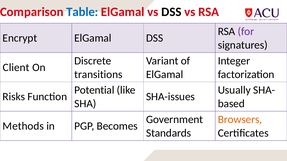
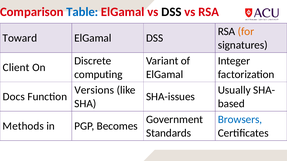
for colour: purple -> orange
Encrypt: Encrypt -> Toward
transitions: transitions -> computing
Potential: Potential -> Versions
Risks: Risks -> Docs
Browsers colour: orange -> blue
